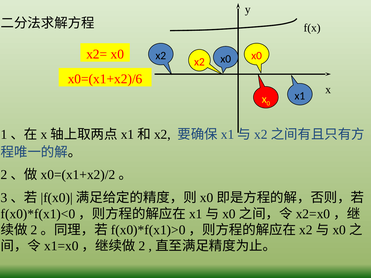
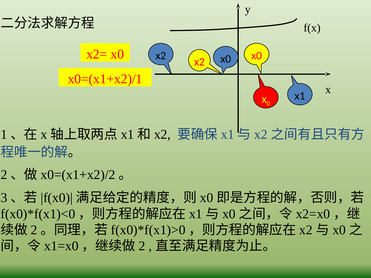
x0=(x1+x2)/6: x0=(x1+x2)/6 -> x0=(x1+x2)/1
